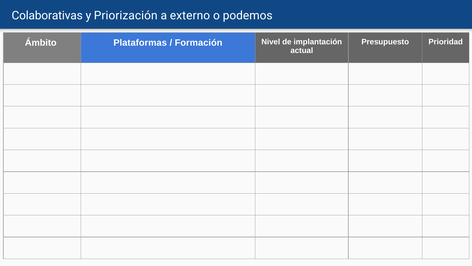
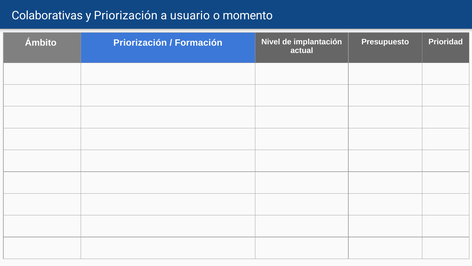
externo: externo -> usuario
podemos: podemos -> momento
Ámbito Plataformas: Plataformas -> Priorización
